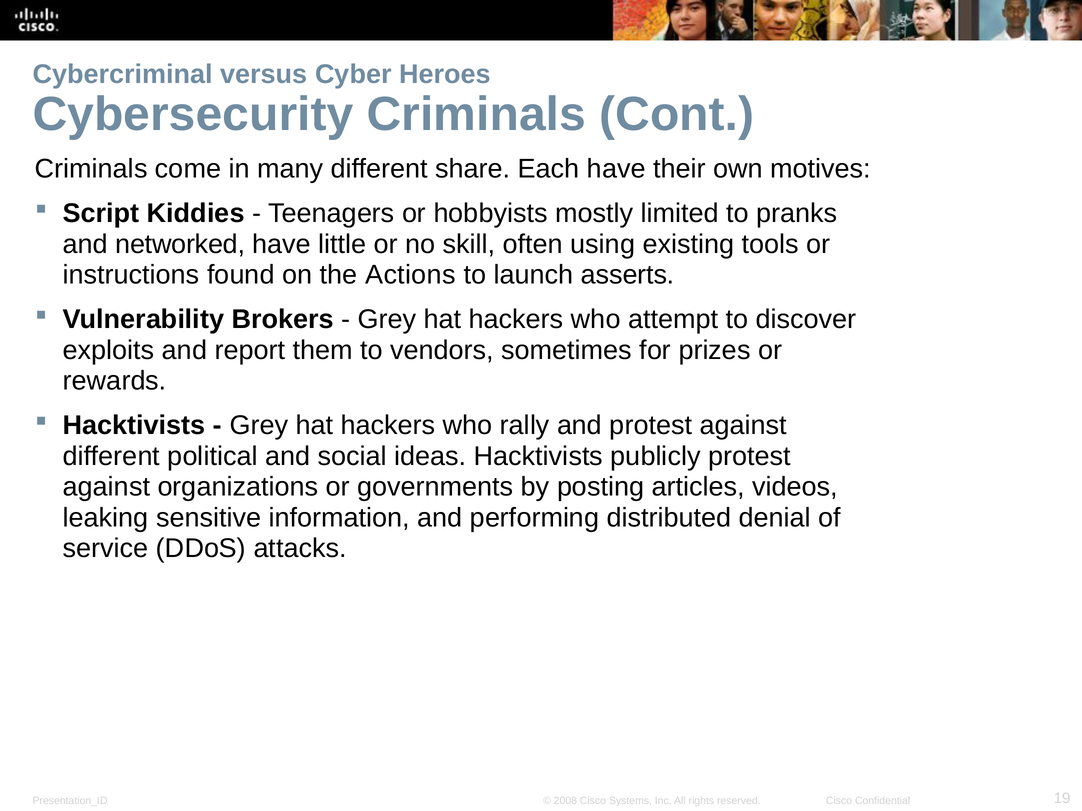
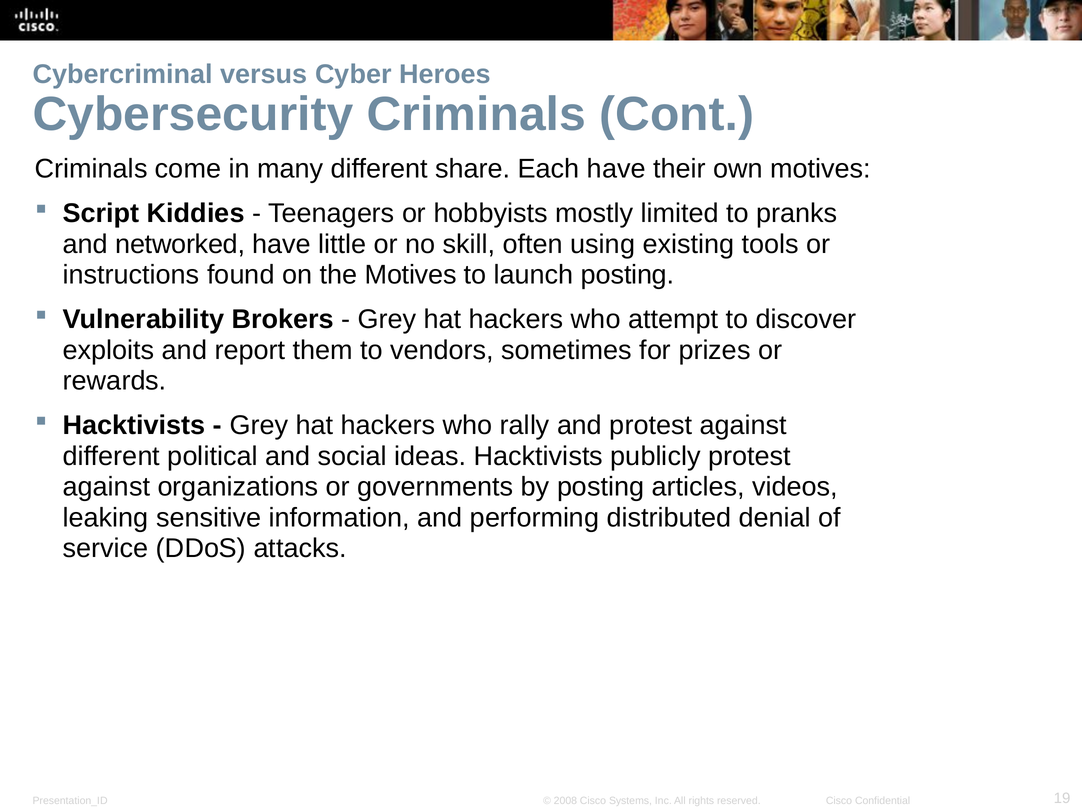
the Actions: Actions -> Motives
launch asserts: asserts -> posting
